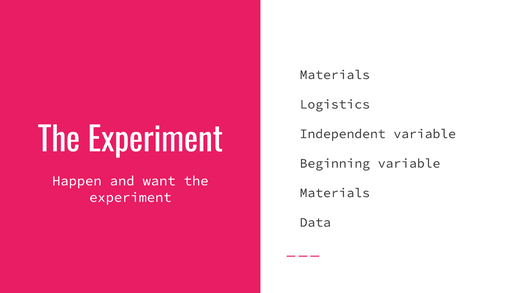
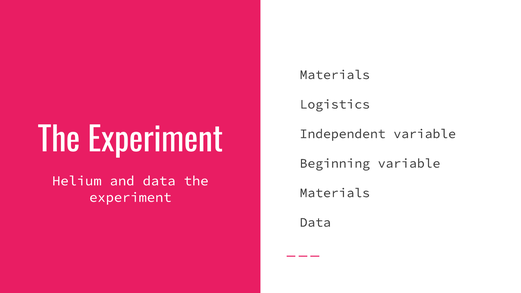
Happen: Happen -> Helium
and want: want -> data
